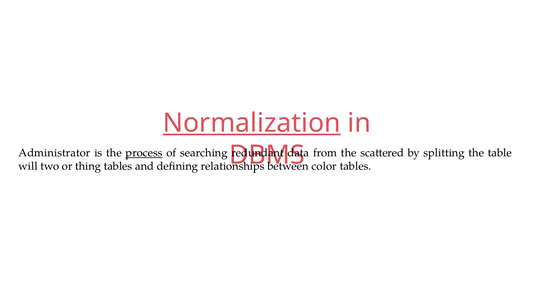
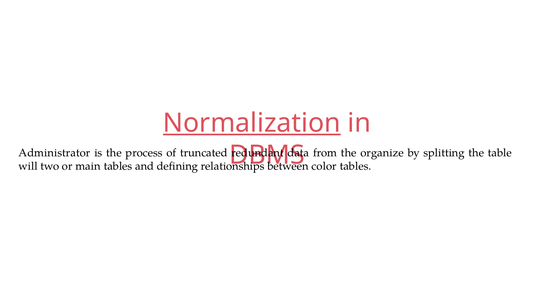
process underline: present -> none
searching: searching -> truncated
scattered: scattered -> organize
thing: thing -> main
